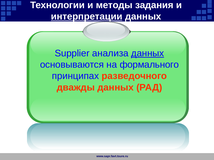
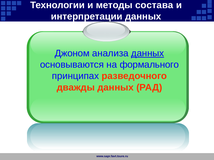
задания: задания -> состава
интерпретации underline: present -> none
Supplier: Supplier -> Джоном
